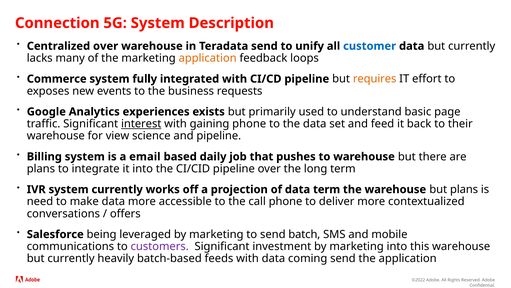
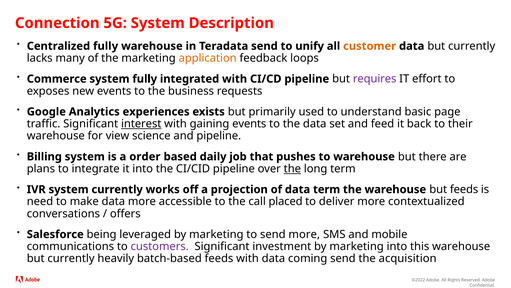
Centralized over: over -> fully
customer colour: blue -> orange
requires colour: orange -> purple
gaining phone: phone -> events
email: email -> order
the at (292, 168) underline: none -> present
but plans: plans -> feeds
call phone: phone -> placed
send batch: batch -> more
the application: application -> acquisition
